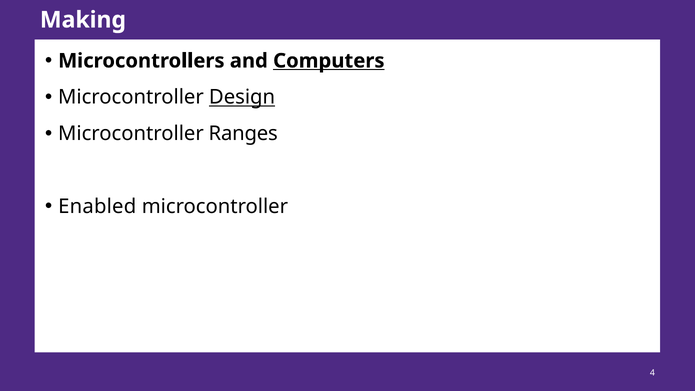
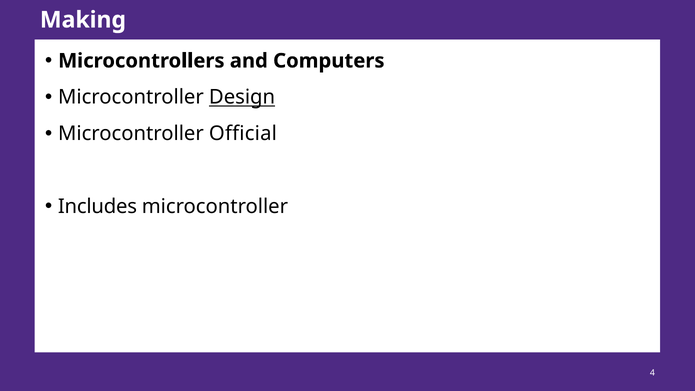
Computers underline: present -> none
Ranges: Ranges -> Official
Enabled: Enabled -> Includes
